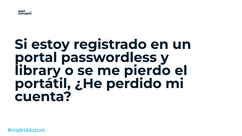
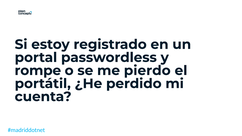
library: library -> rompe
